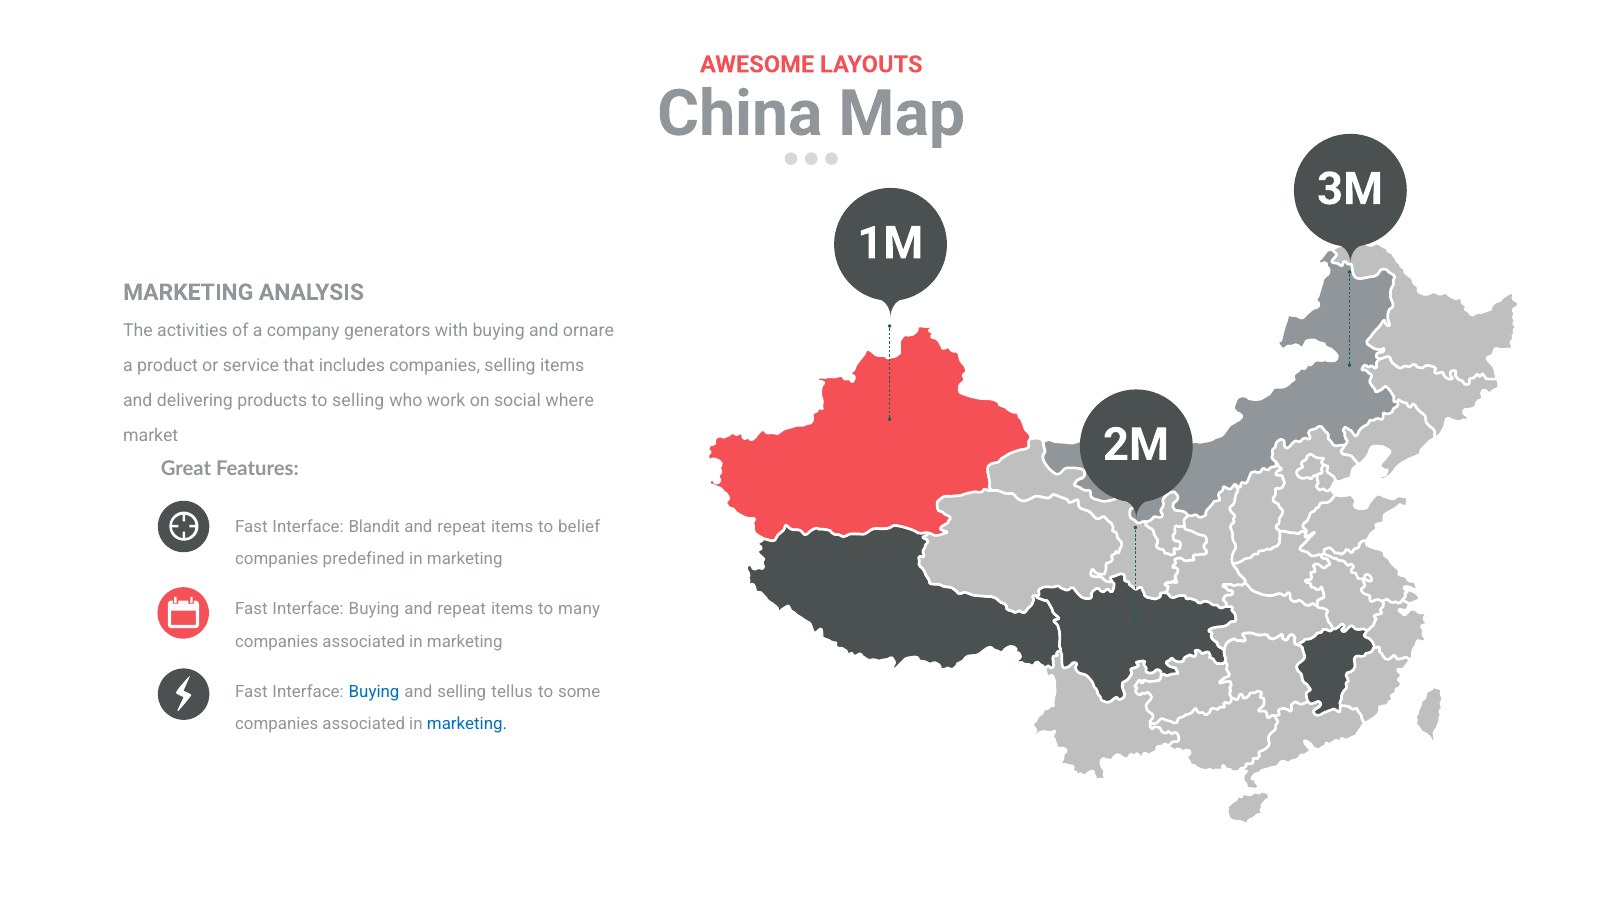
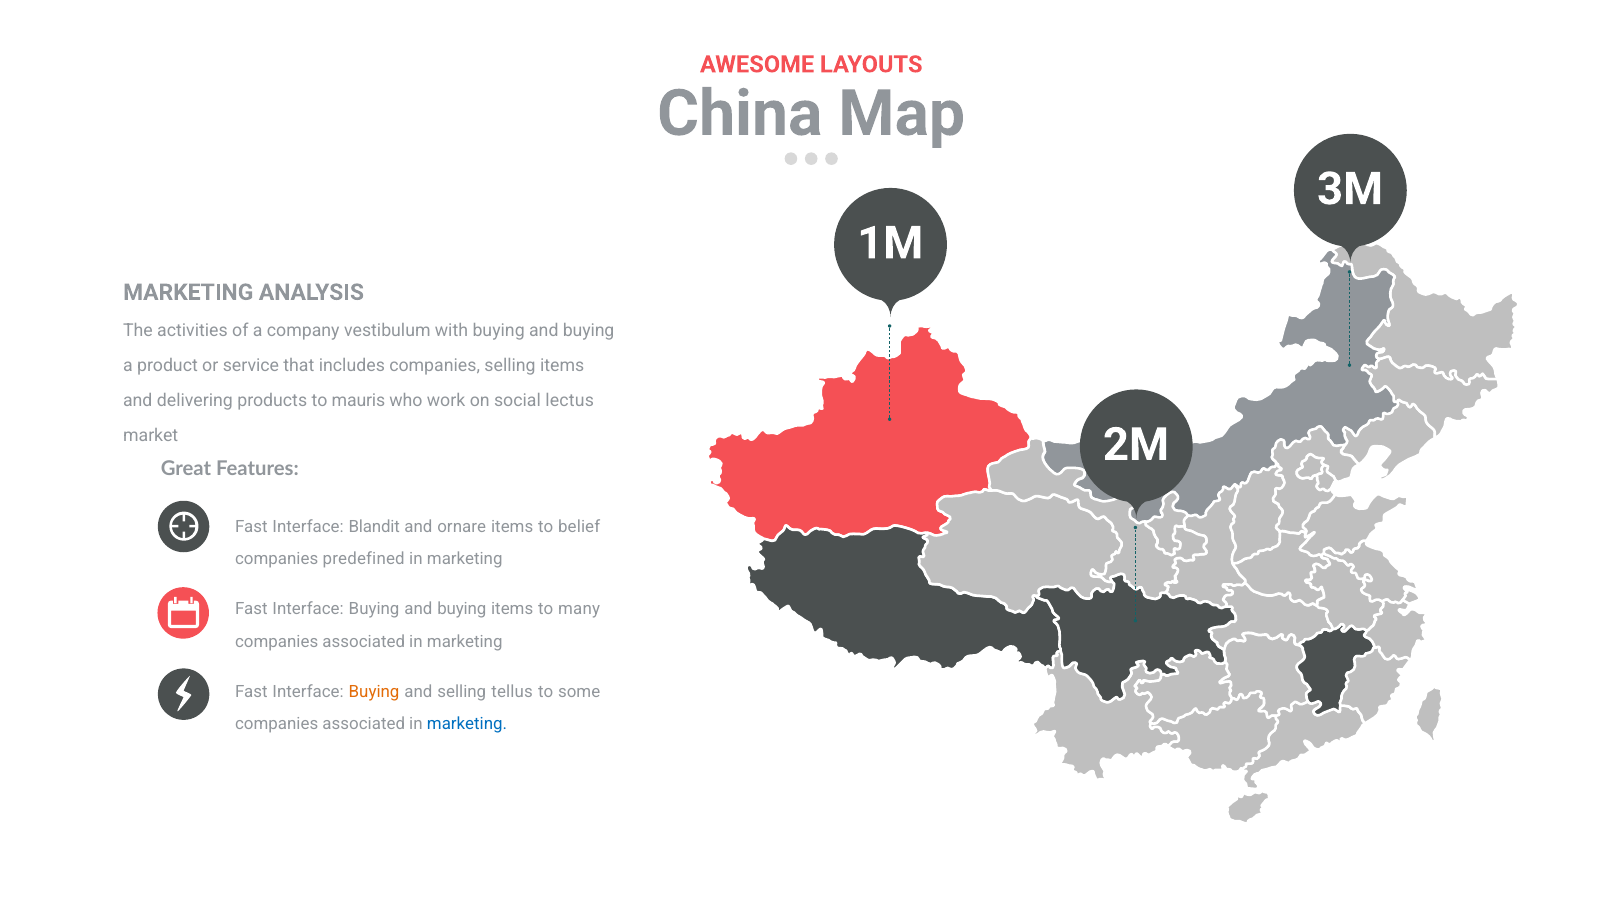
generators: generators -> vestibulum
with buying and ornare: ornare -> buying
to selling: selling -> mauris
where: where -> lectus
repeat at (462, 527): repeat -> ornare
Interface Buying and repeat: repeat -> buying
Buying at (374, 692) colour: blue -> orange
